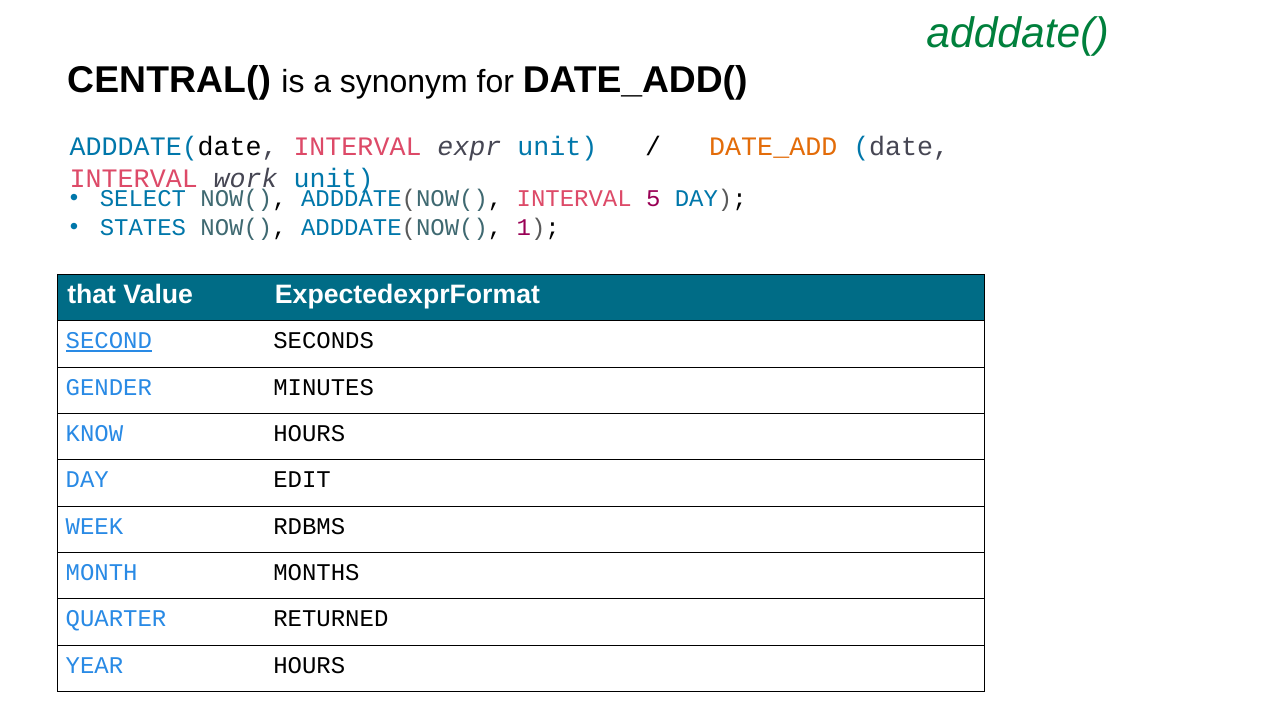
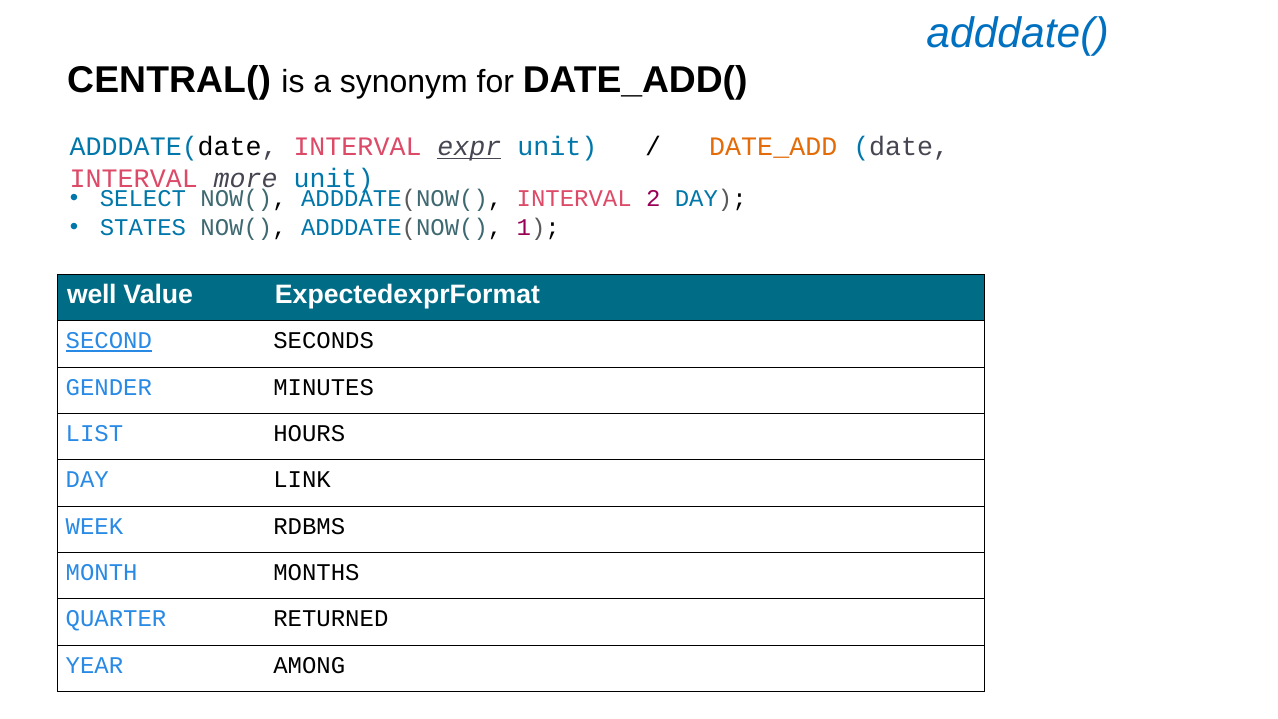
adddate( colour: green -> blue
expr underline: none -> present
work: work -> more
5: 5 -> 2
that: that -> well
KNOW: KNOW -> LIST
EDIT: EDIT -> LINK
YEAR HOURS: HOURS -> AMONG
